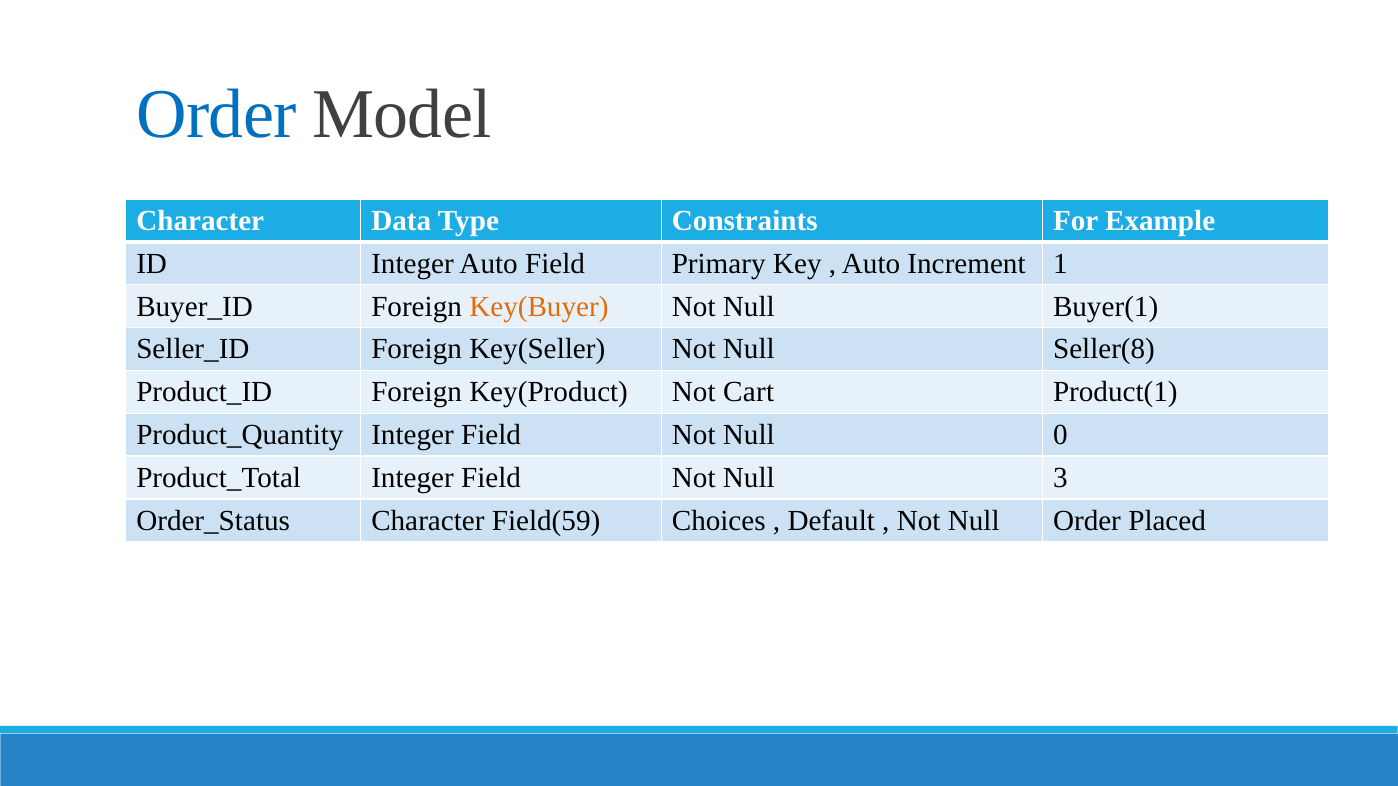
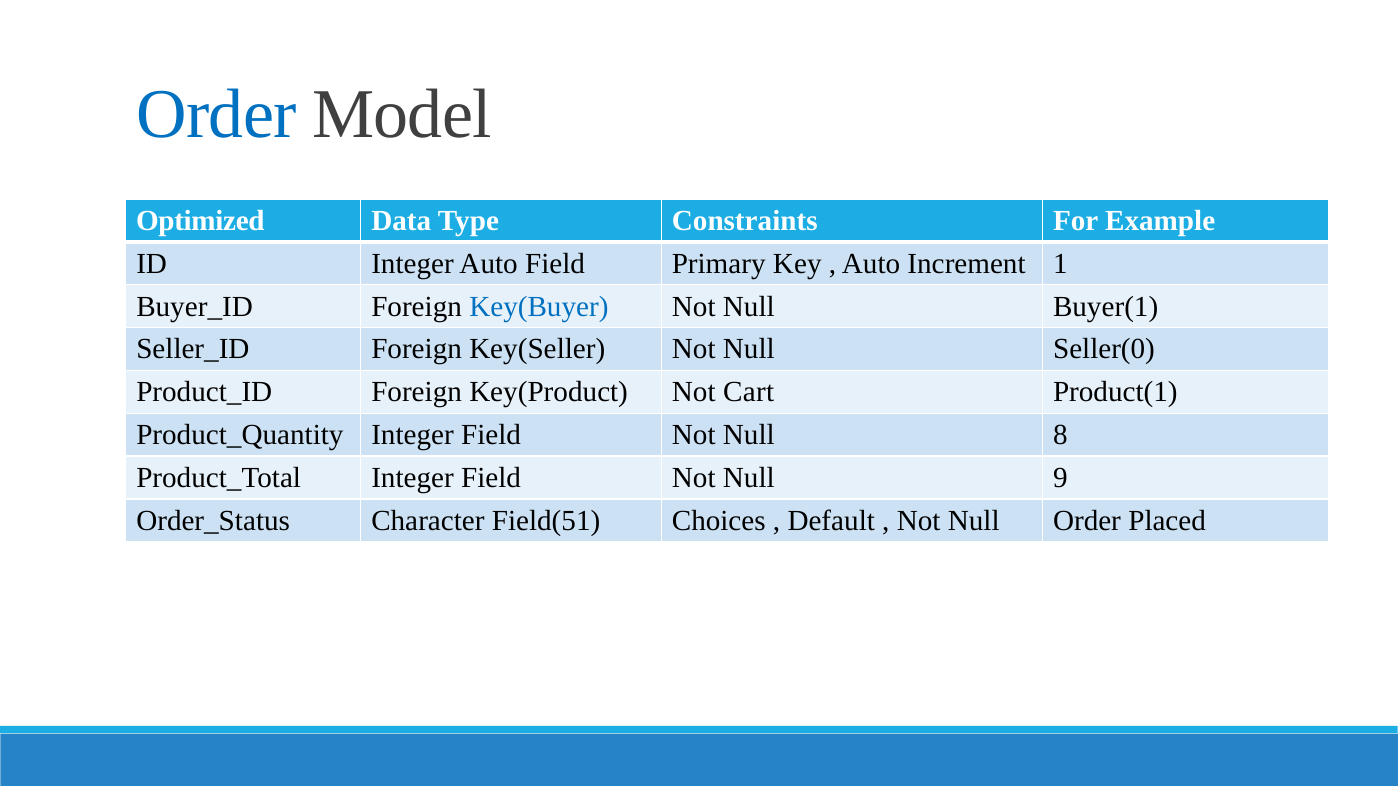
Character at (200, 221): Character -> Optimized
Key(Buyer colour: orange -> blue
Seller(8: Seller(8 -> Seller(0
0: 0 -> 8
3: 3 -> 9
Field(59: Field(59 -> Field(51
